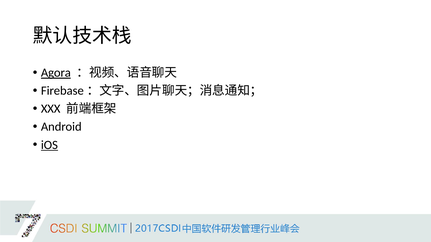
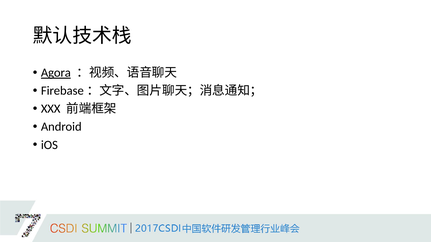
iOS underline: present -> none
